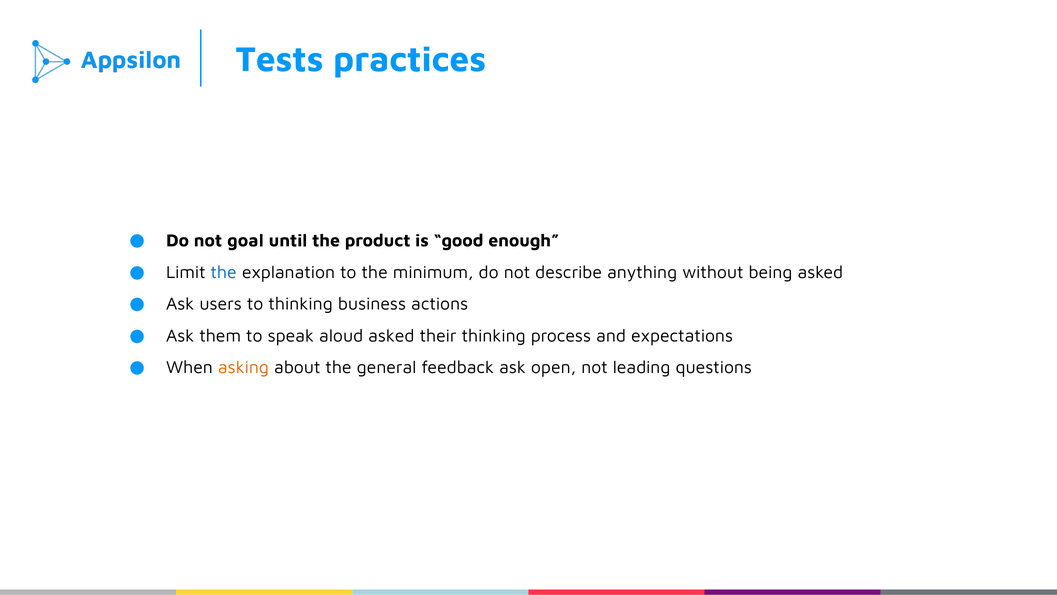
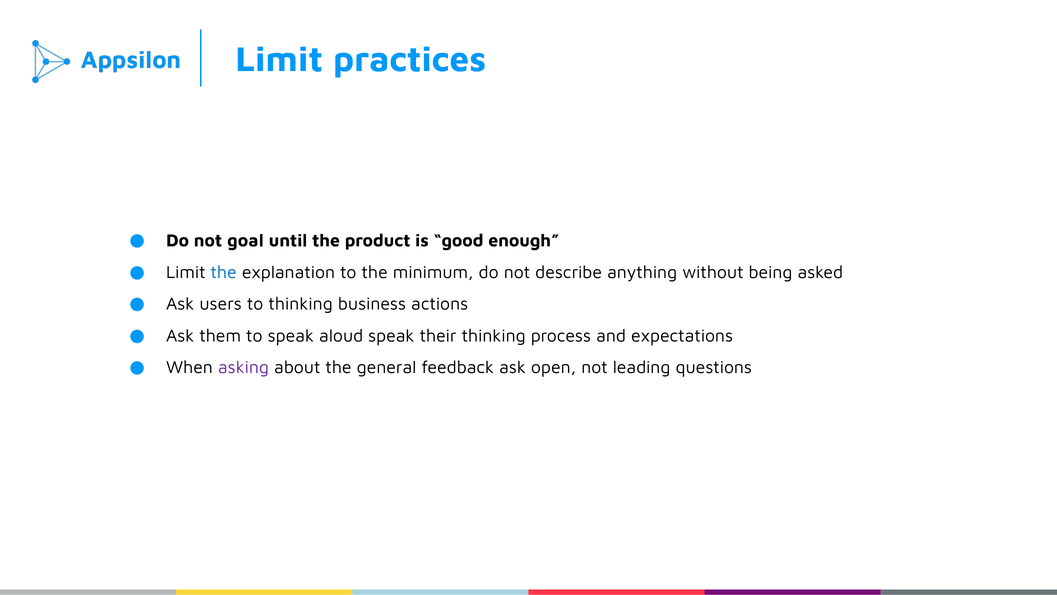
Tests at (279, 59): Tests -> Limit
aloud asked: asked -> speak
asking colour: orange -> purple
